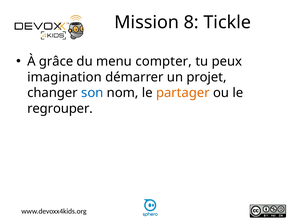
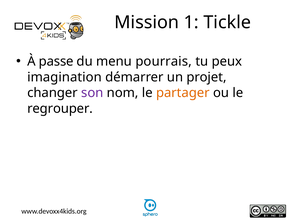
8: 8 -> 1
grâce: grâce -> passe
compter: compter -> pourrais
son colour: blue -> purple
